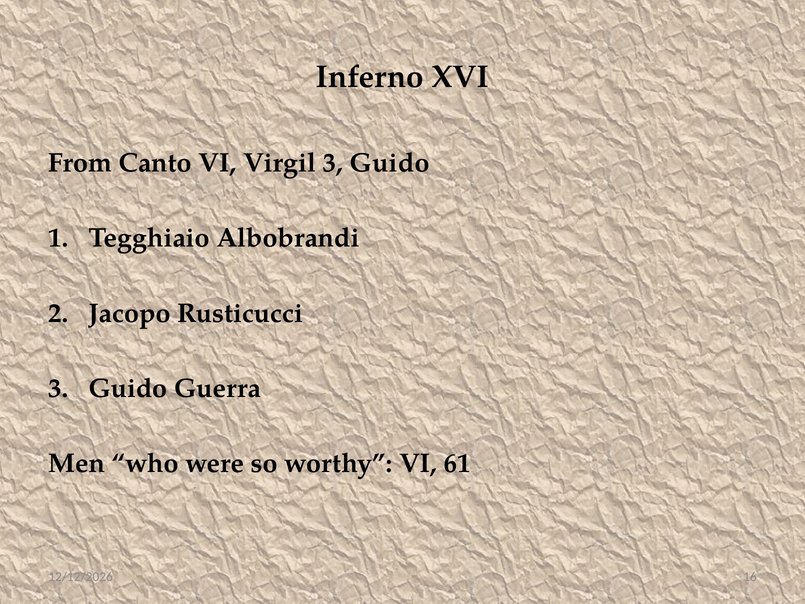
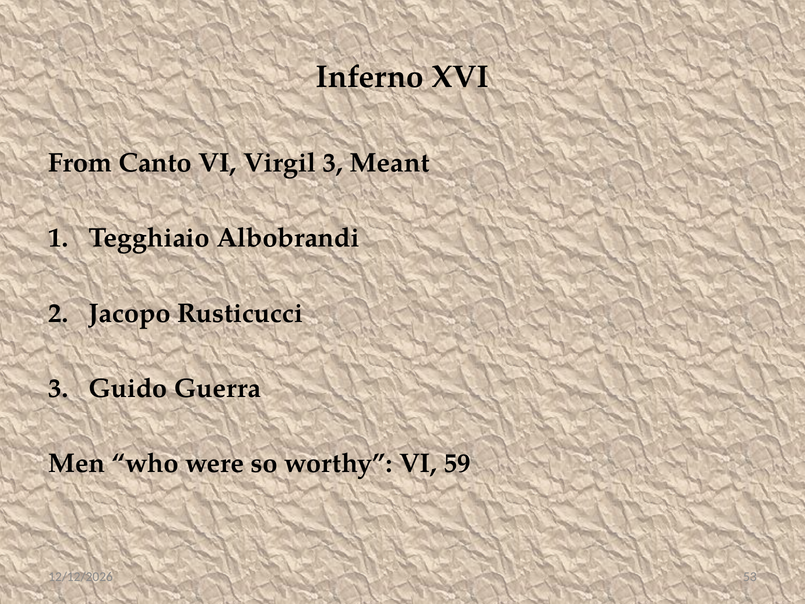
Guido at (390, 163): Guido -> Meant
61: 61 -> 59
16: 16 -> 53
